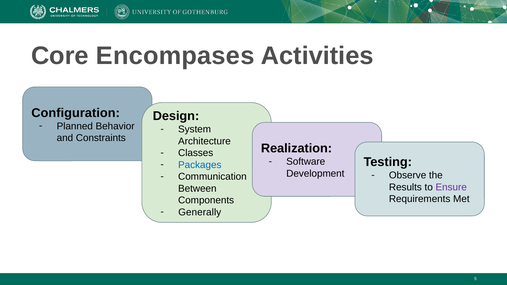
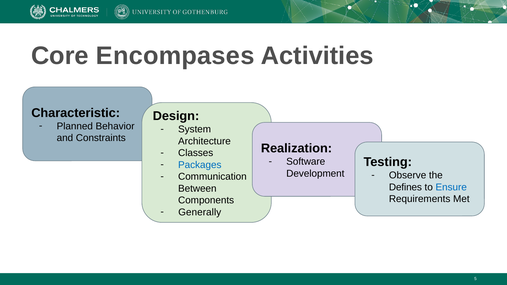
Configuration: Configuration -> Characteristic
Results: Results -> Defines
Ensure colour: purple -> blue
